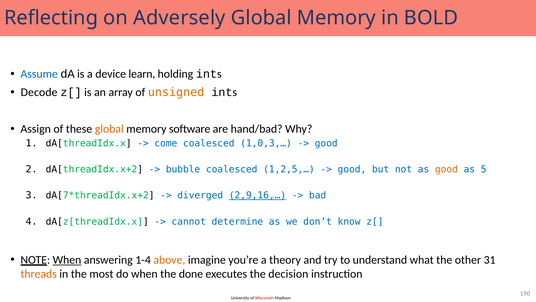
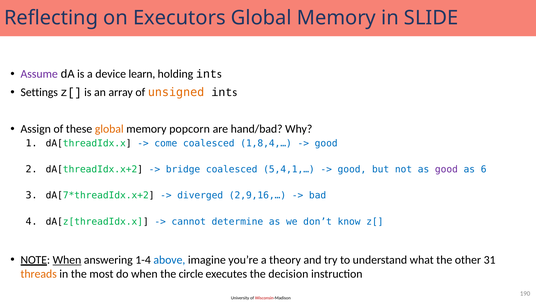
Adversely: Adversely -> Executors
BOLD: BOLD -> SLIDE
Assume colour: blue -> purple
Decode: Decode -> Settings
software: software -> popcorn
1,0,3,…: 1,0,3,… -> 1,8,4,…
bubble: bubble -> bridge
1,2,5,…: 1,2,5,… -> 5,4,1,…
good at (446, 169) colour: orange -> purple
5: 5 -> 6
2,9,16,… underline: present -> none
above colour: orange -> blue
done: done -> circle
